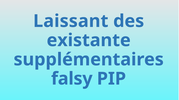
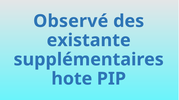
Laissant: Laissant -> Observé
falsy: falsy -> hote
